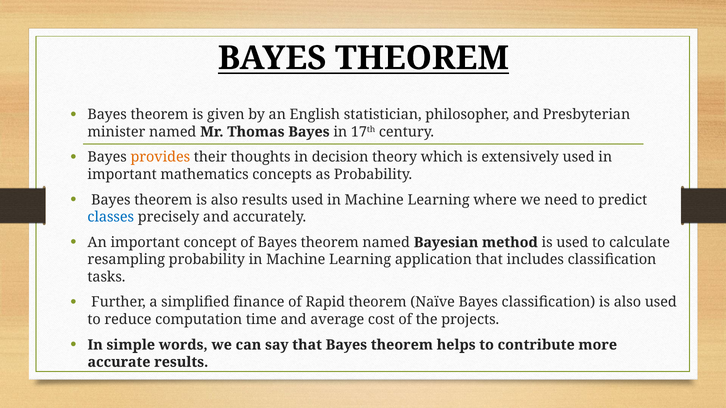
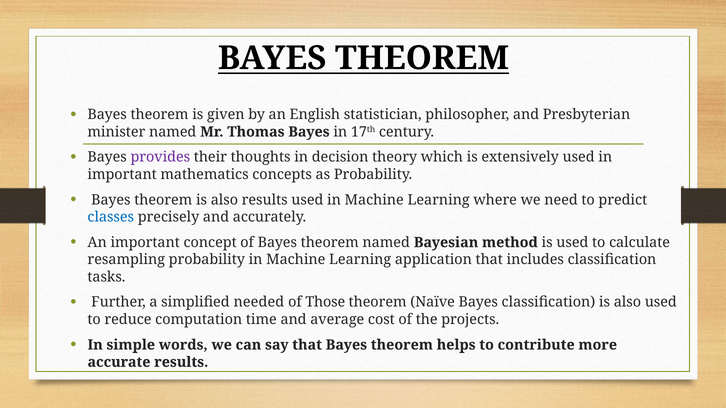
provides colour: orange -> purple
finance: finance -> needed
Rapid: Rapid -> Those
